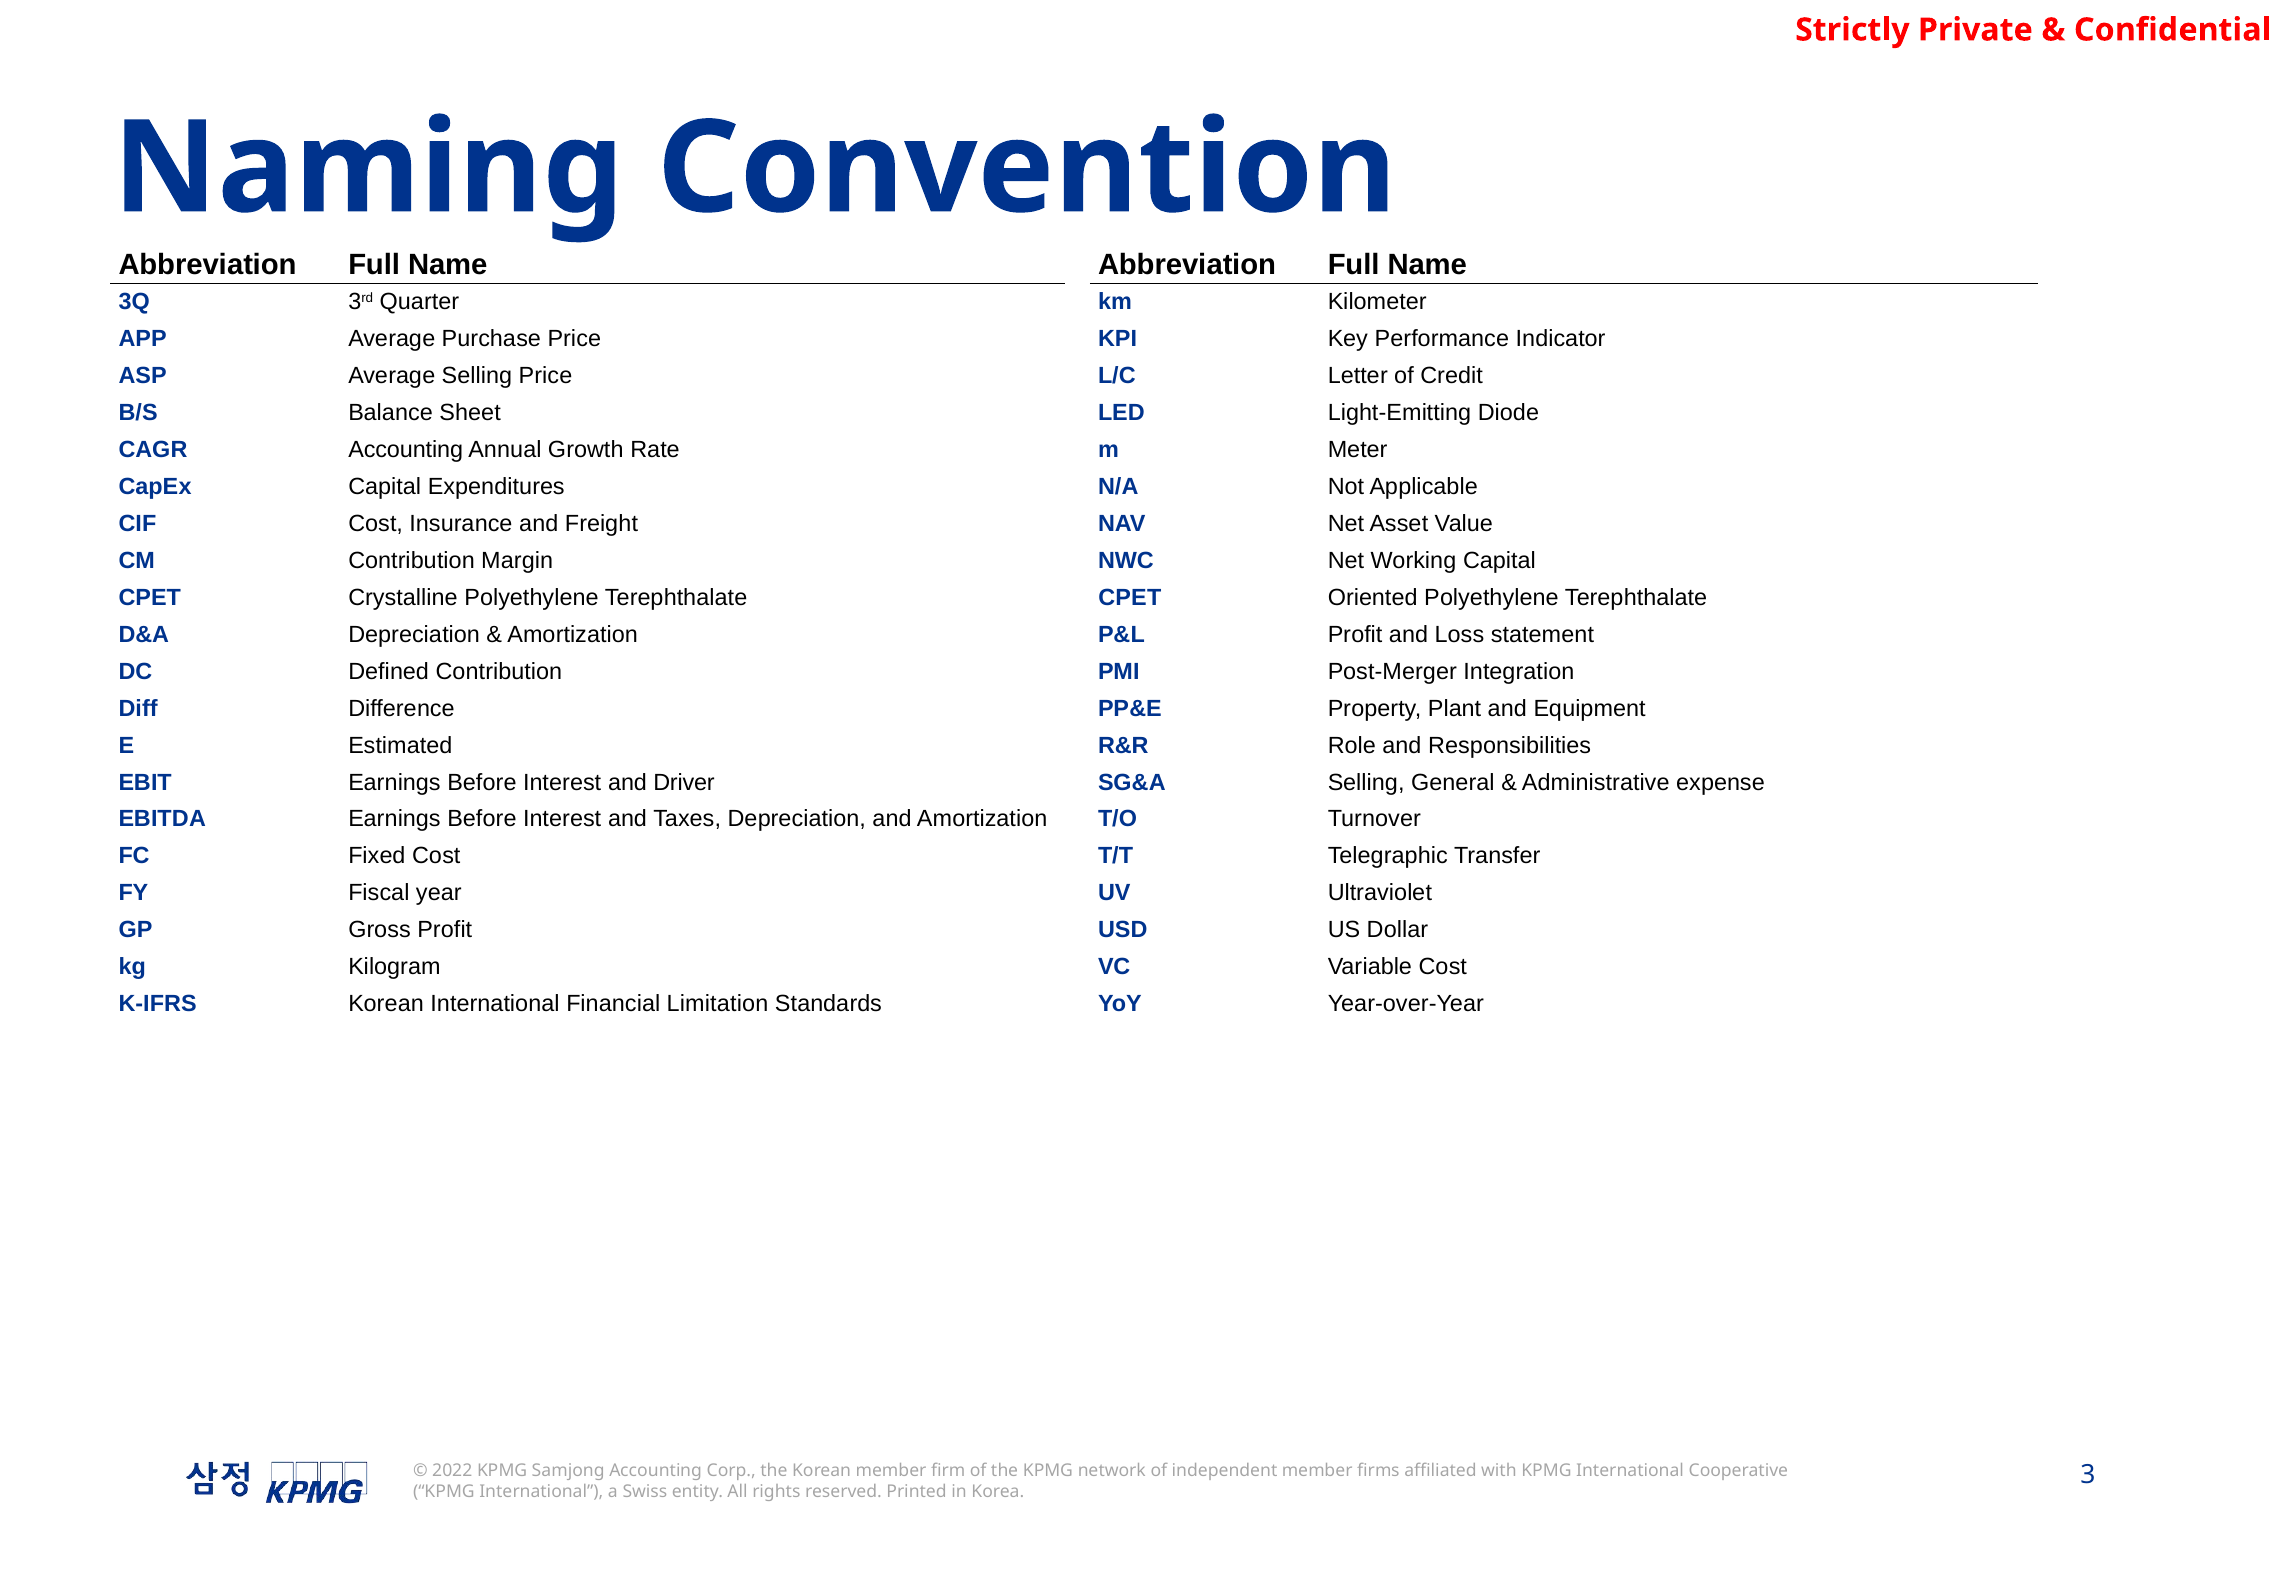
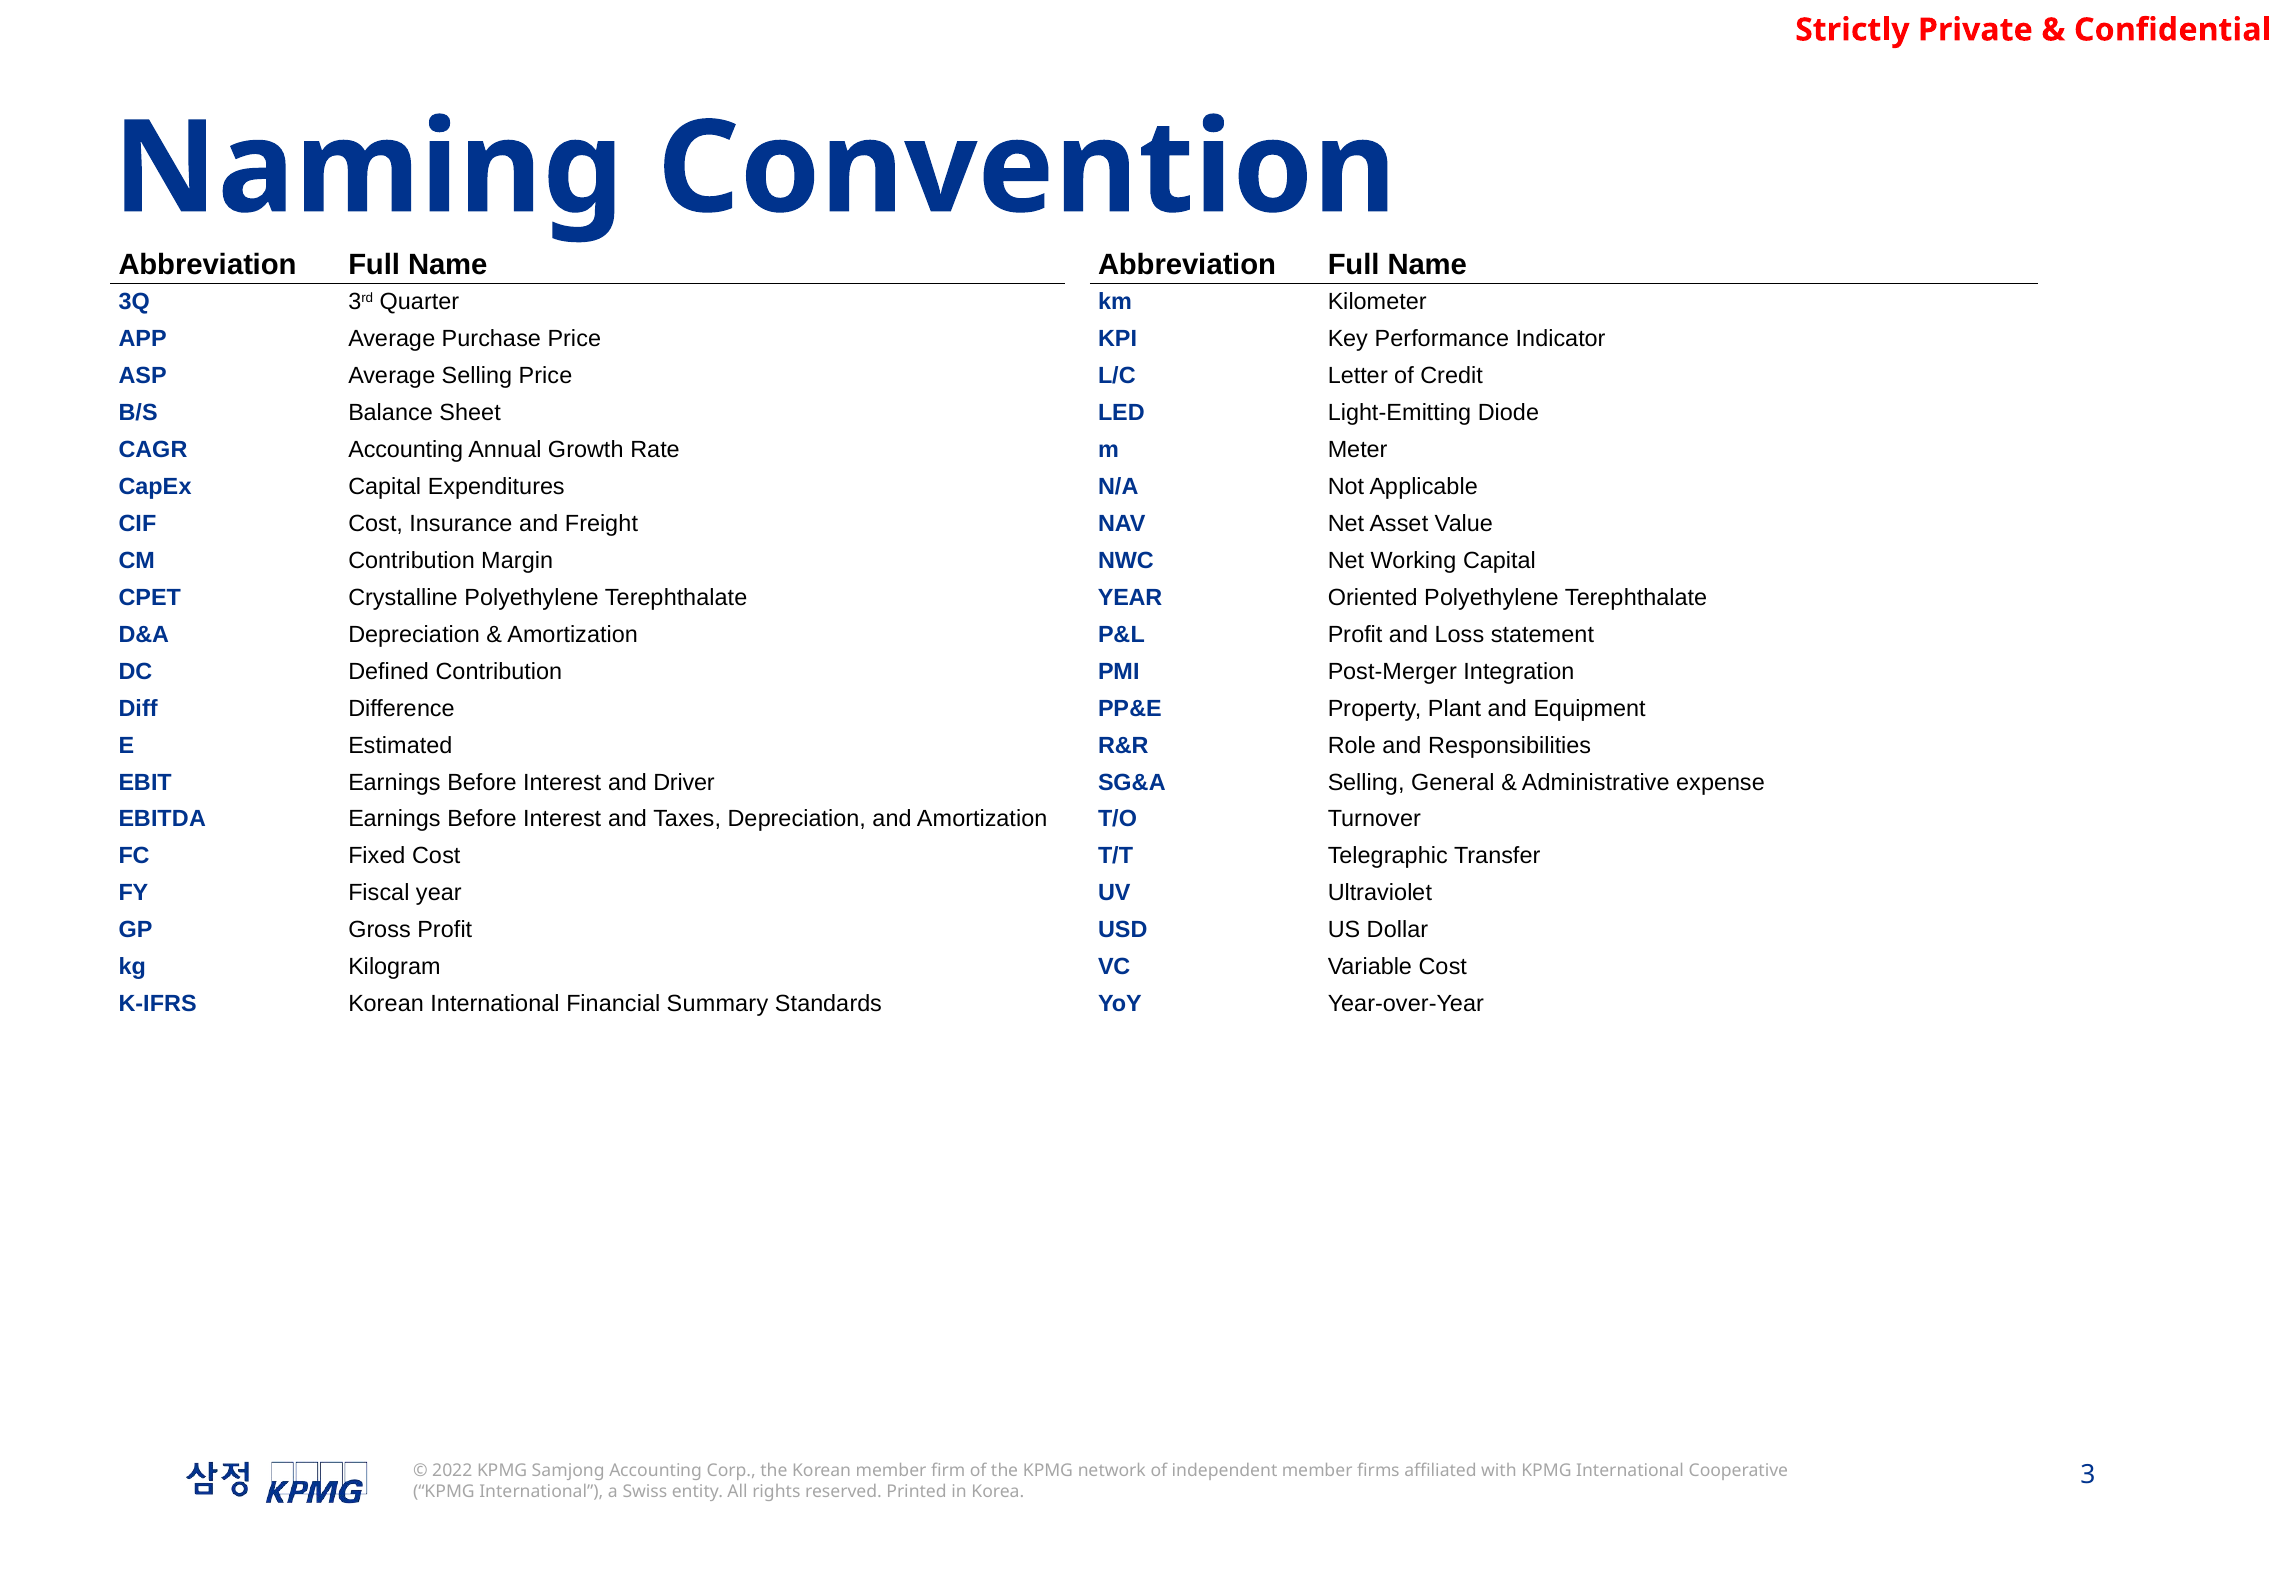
Terephthalate CPET: CPET -> YEAR
Limitation: Limitation -> Summary
